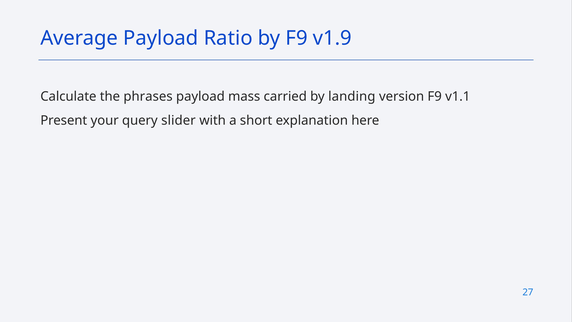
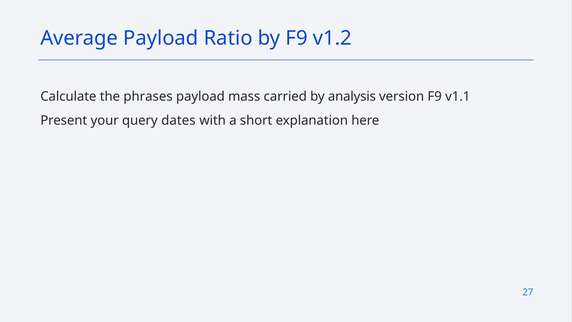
v1.9: v1.9 -> v1.2
landing: landing -> analysis
slider: slider -> dates
